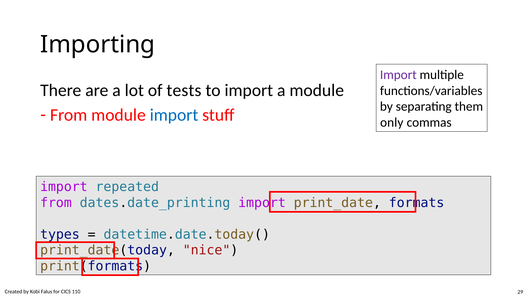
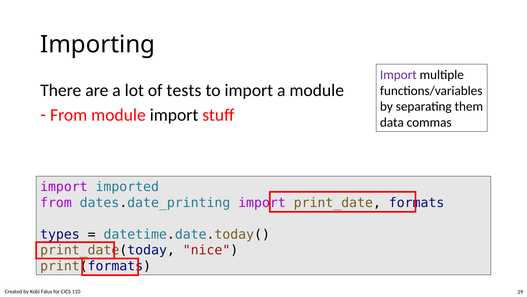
import at (174, 115) colour: blue -> black
only: only -> data
repeated: repeated -> imported
